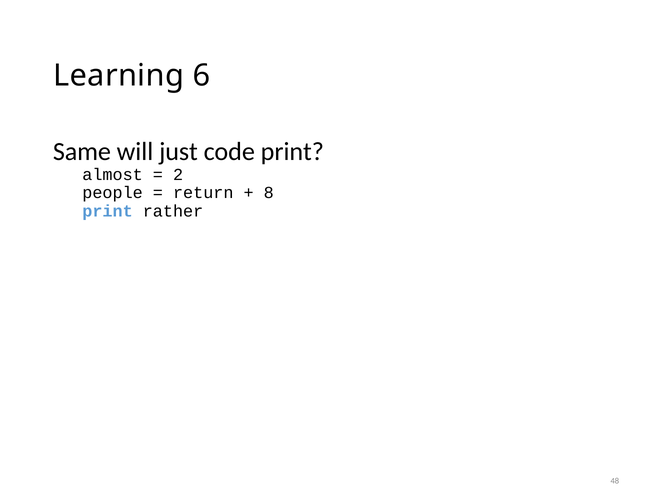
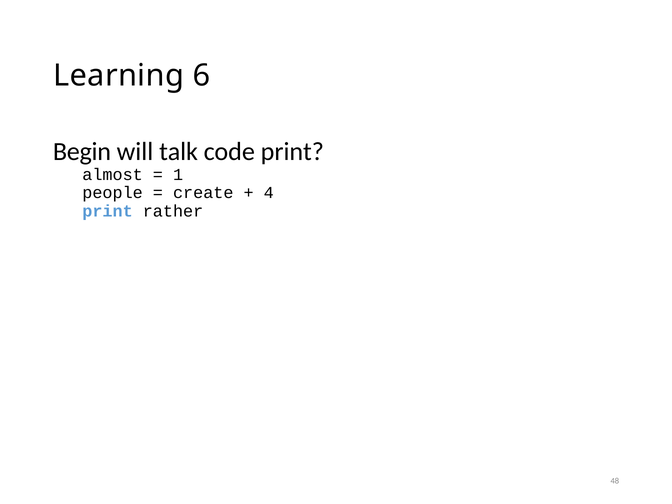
Same: Same -> Begin
just: just -> talk
2: 2 -> 1
return: return -> create
8: 8 -> 4
